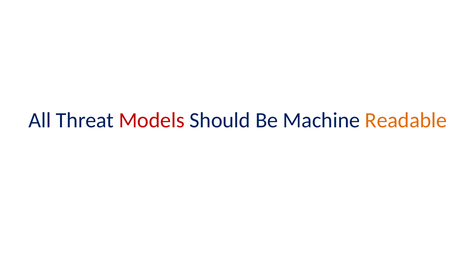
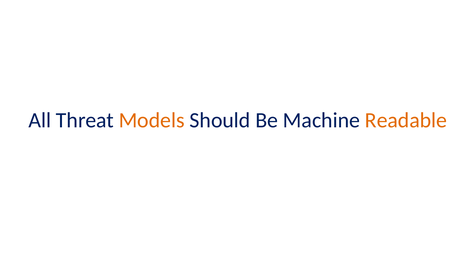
Models colour: red -> orange
